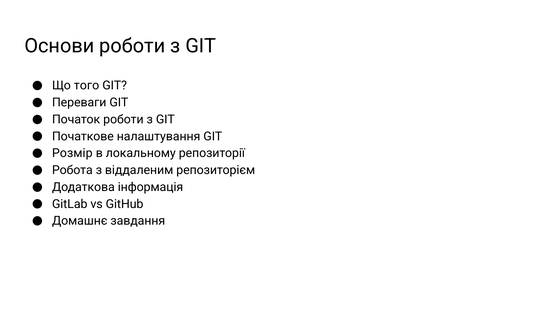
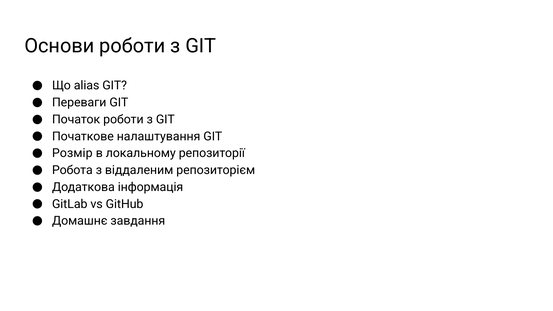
того: того -> alias
